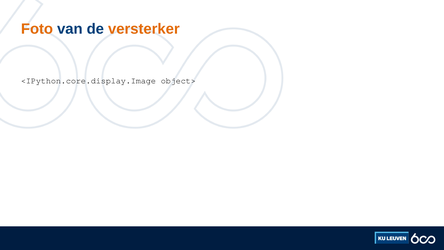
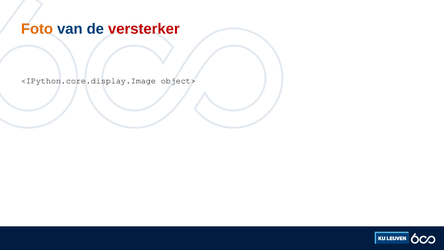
versterker colour: orange -> red
